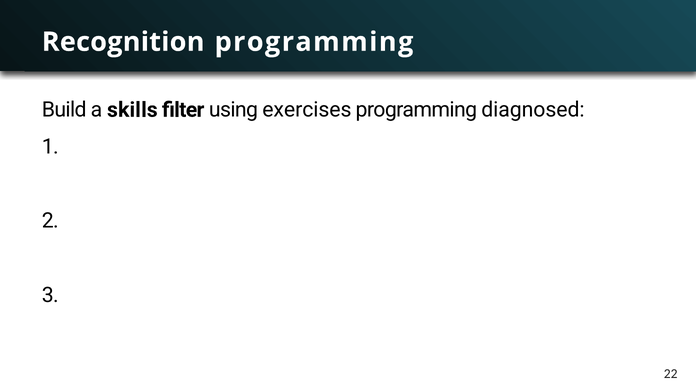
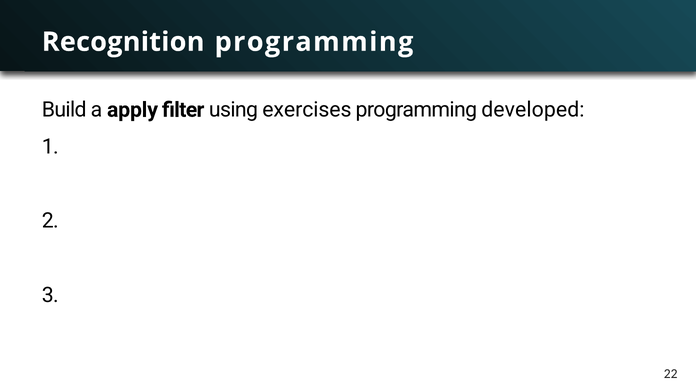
skills: skills -> apply
diagnosed: diagnosed -> developed
